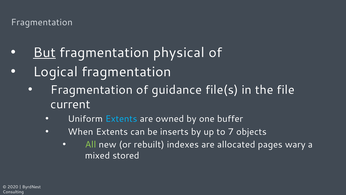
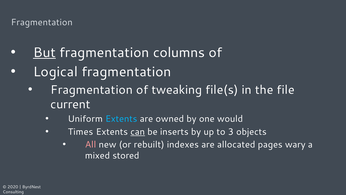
physical: physical -> columns
guidance: guidance -> tweaking
buffer: buffer -> would
When: When -> Times
can underline: none -> present
7: 7 -> 3
All colour: light green -> pink
